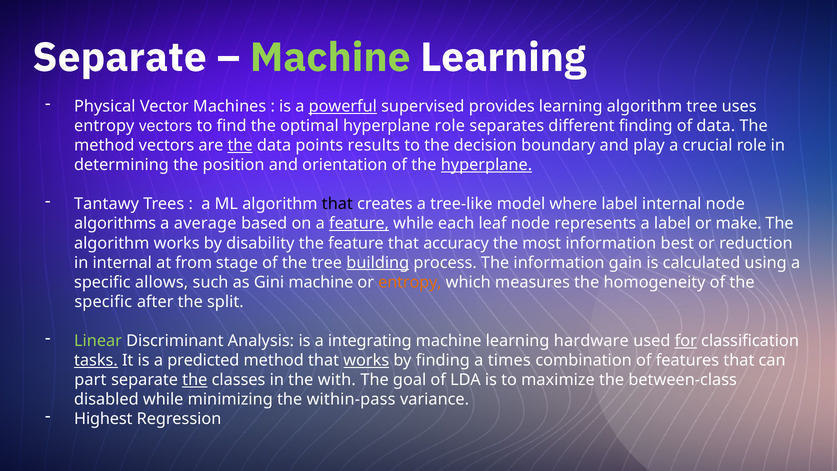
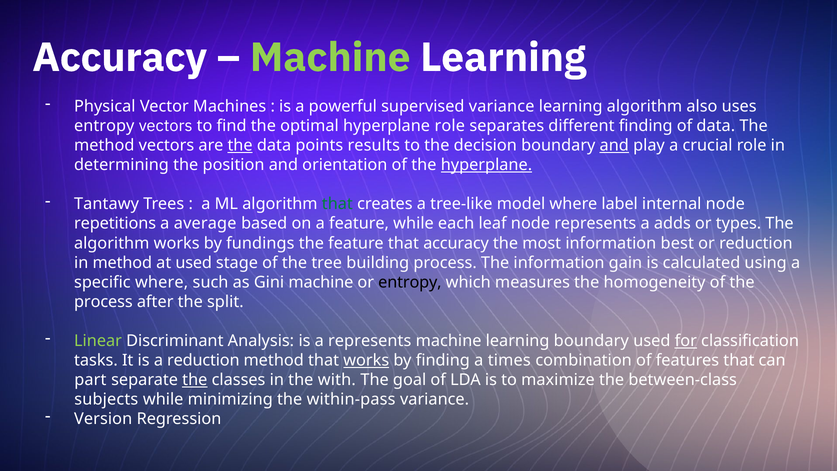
Separate at (119, 57): Separate -> Accuracy
powerful underline: present -> none
supervised provides: provides -> variance
algorithm tree: tree -> also
and at (614, 145) underline: none -> present
that at (337, 204) colour: black -> green
algorithms: algorithms -> repetitions
feature at (359, 224) underline: present -> none
a label: label -> adds
make: make -> types
disability: disability -> fundings
in internal: internal -> method
at from: from -> used
building underline: present -> none
specific allows: allows -> where
entropy at (410, 282) colour: orange -> black
specific at (103, 302): specific -> process
a integrating: integrating -> represents
learning hardware: hardware -> boundary
tasks underline: present -> none
a predicted: predicted -> reduction
disabled: disabled -> subjects
Highest: Highest -> Version
